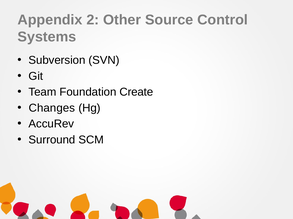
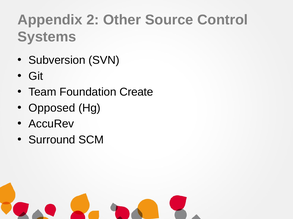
Changes: Changes -> Opposed
